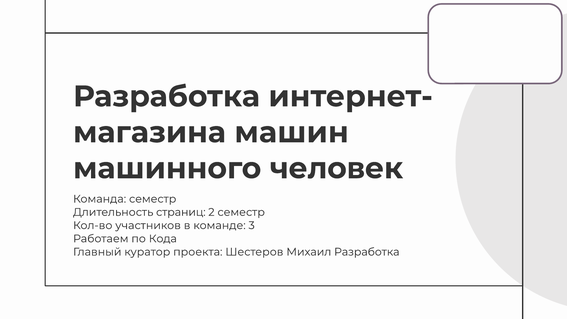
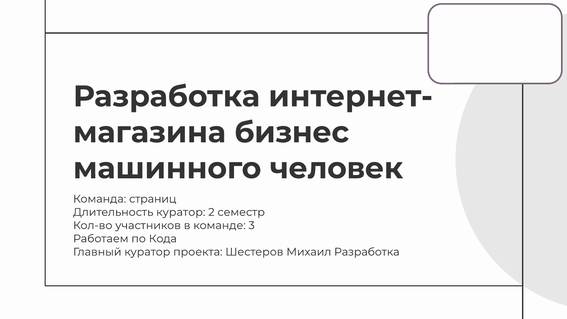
машин: машин -> бизнес
Команда семестр: семестр -> страниц
Длительность страниц: страниц -> куратор
